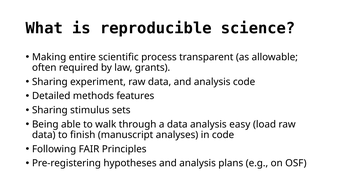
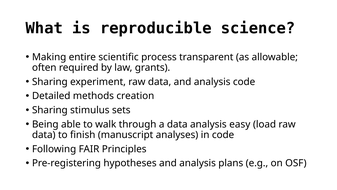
features: features -> creation
